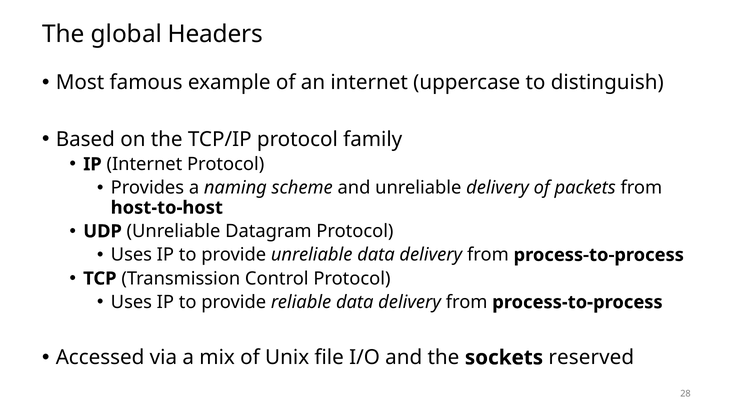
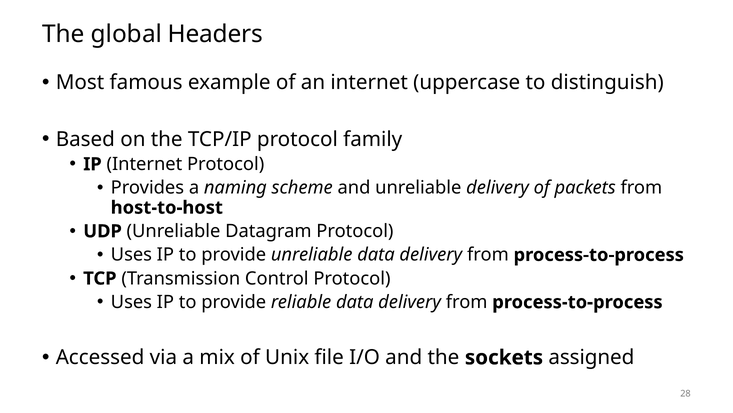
reserved: reserved -> assigned
